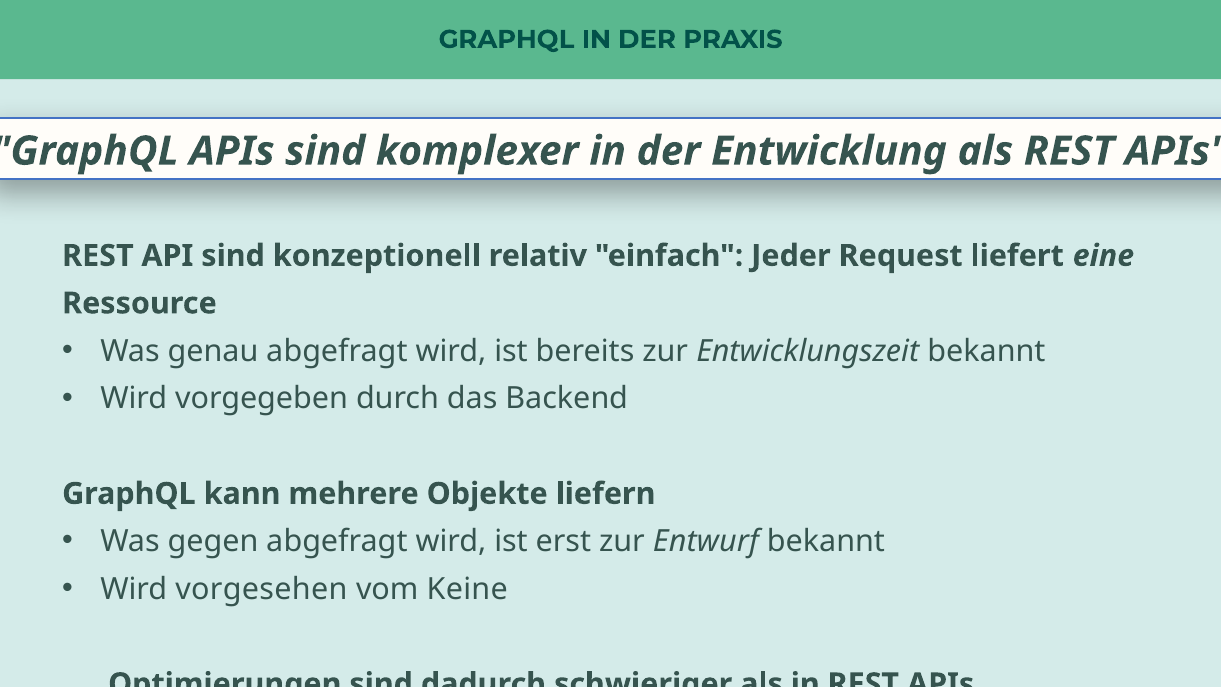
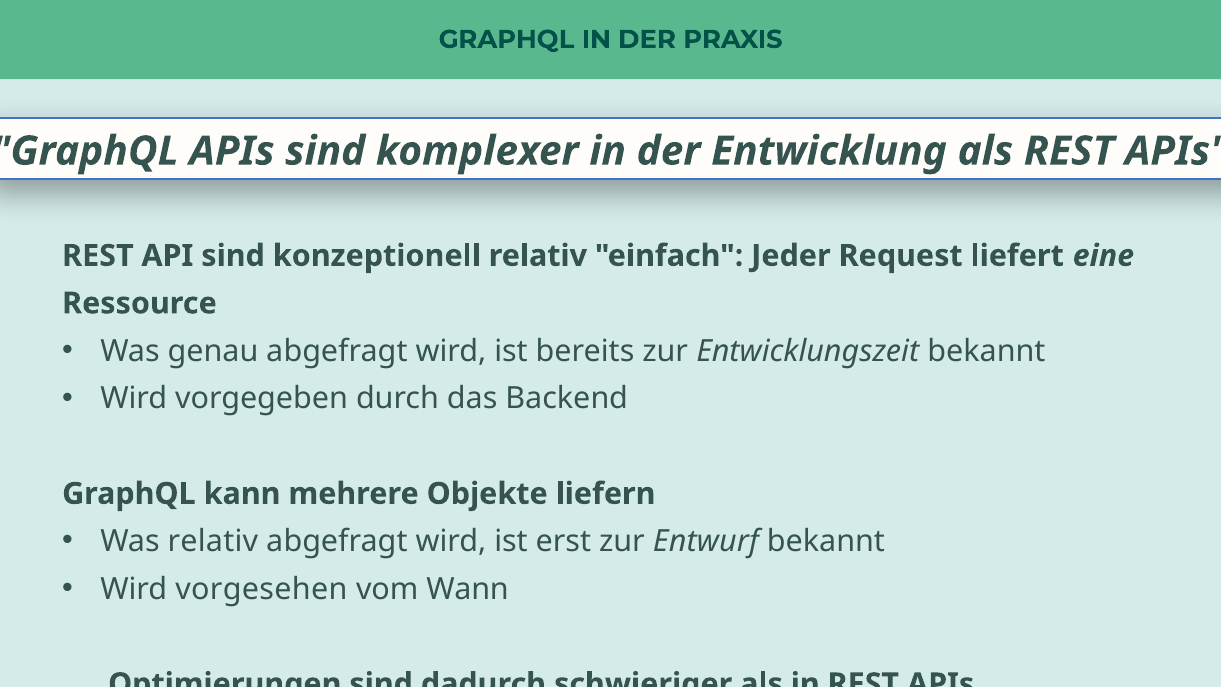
Was gegen: gegen -> relativ
Keine: Keine -> Wann
